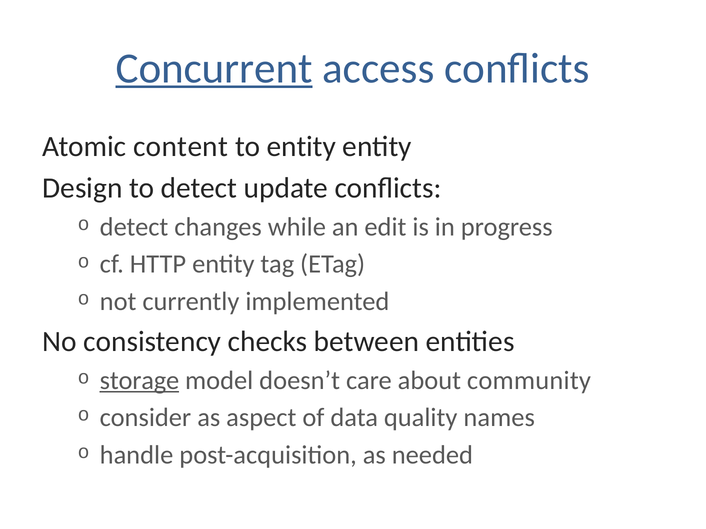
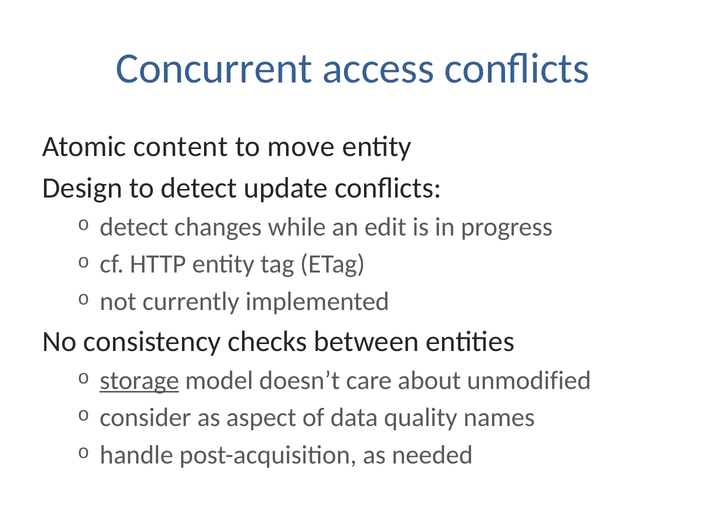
Concurrent underline: present -> none
to entity: entity -> move
community: community -> unmodified
